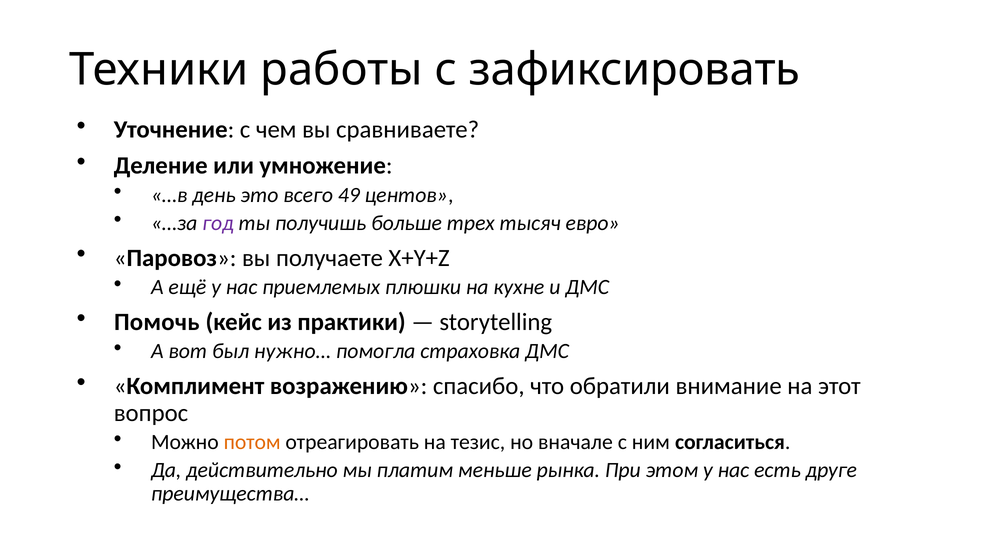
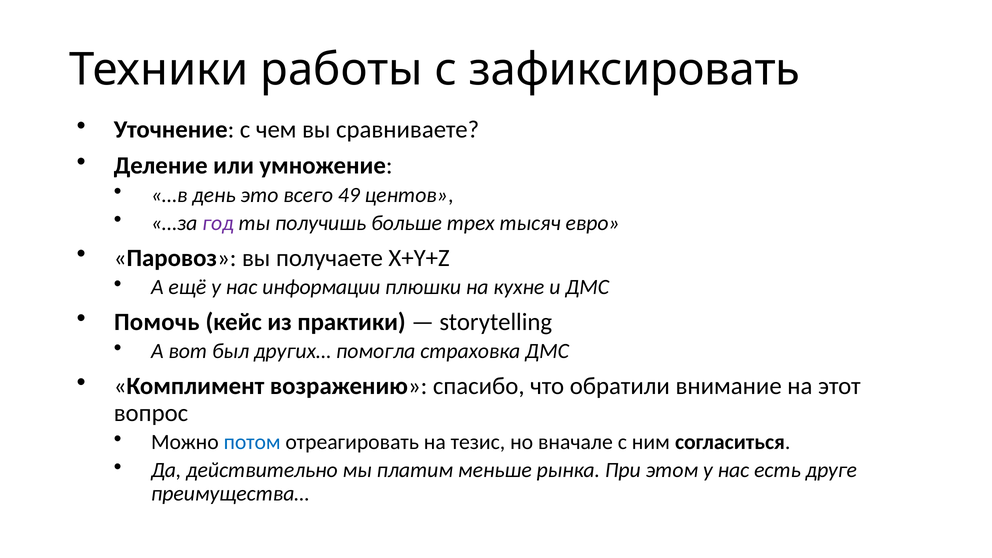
приемлемых: приемлемых -> информации
нужно…: нужно… -> других…
потом colour: orange -> blue
